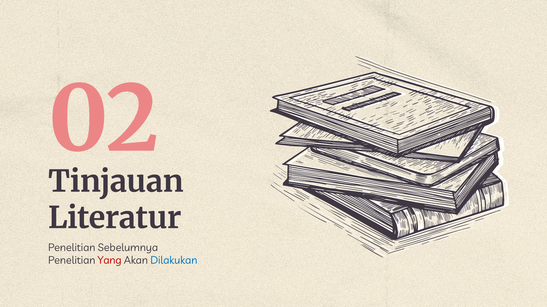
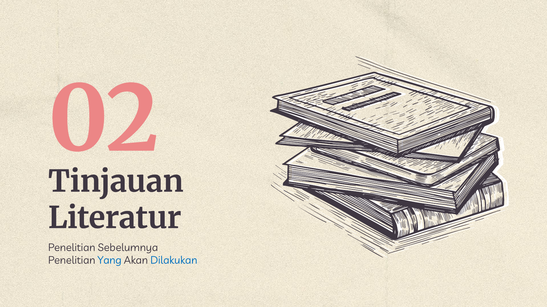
Yang colour: red -> blue
